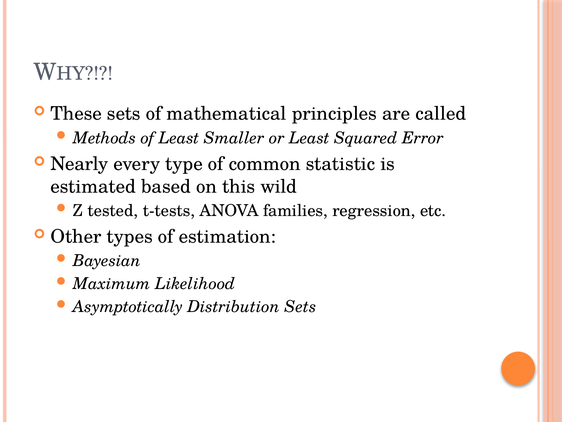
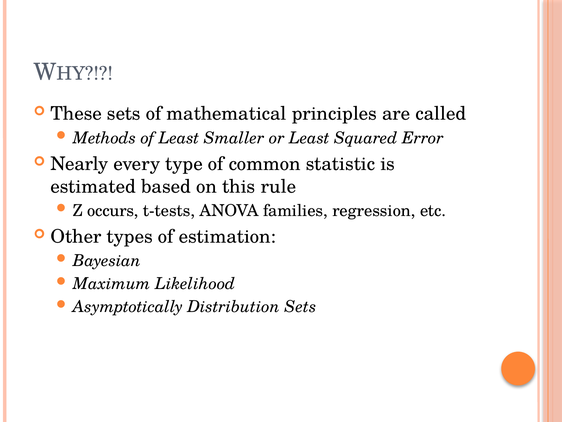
wild: wild -> rule
tested: tested -> occurs
